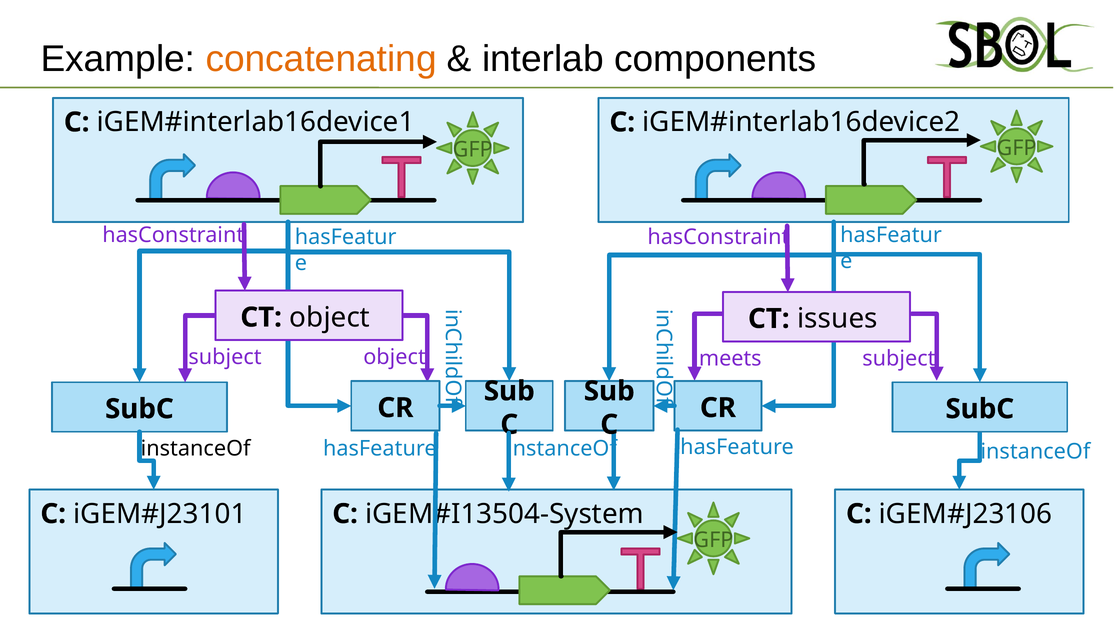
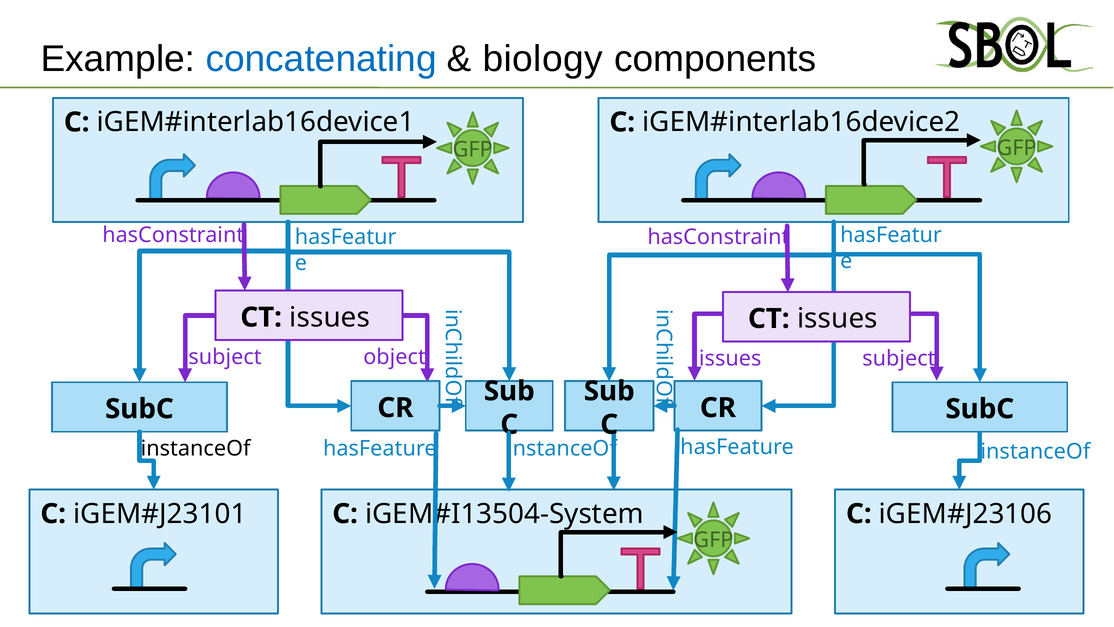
concatenating colour: orange -> blue
interlab: interlab -> biology
object at (330, 317): object -> issues
meets at (730, 358): meets -> issues
